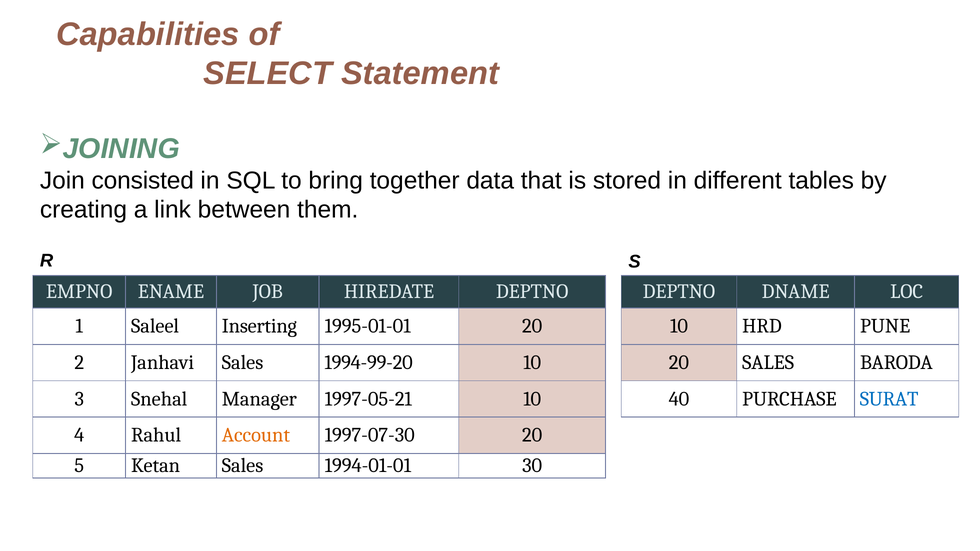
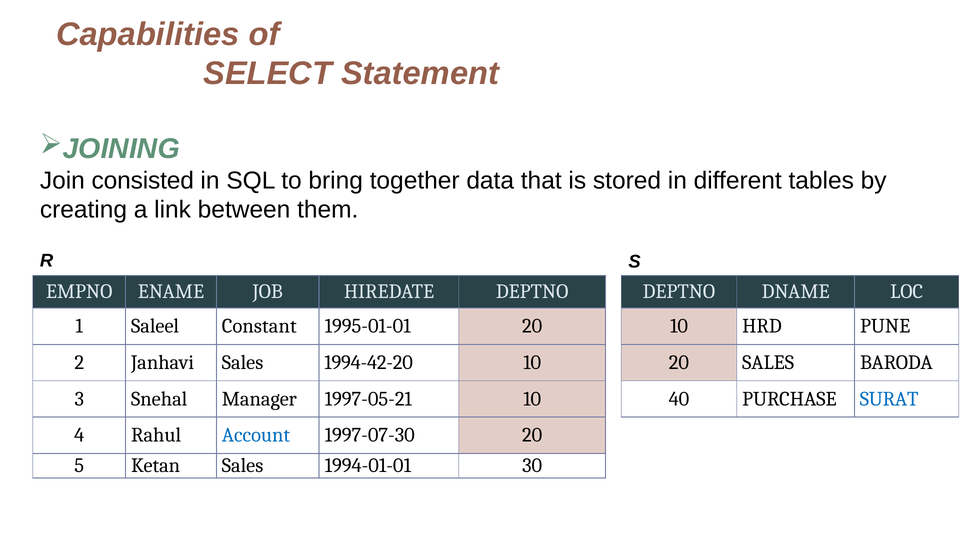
Inserting: Inserting -> Constant
1994-99-20: 1994-99-20 -> 1994-42-20
Account colour: orange -> blue
